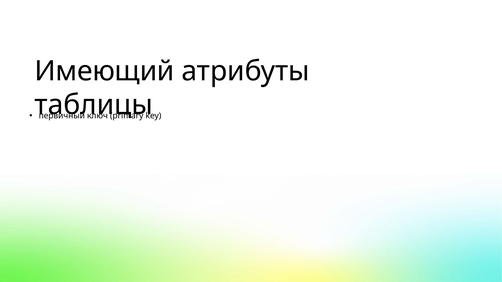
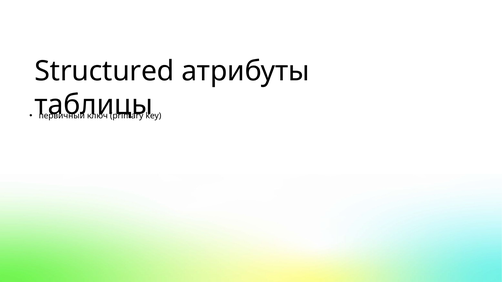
Имеющий: Имеющий -> Structured
